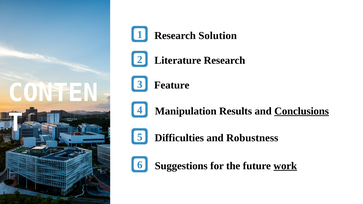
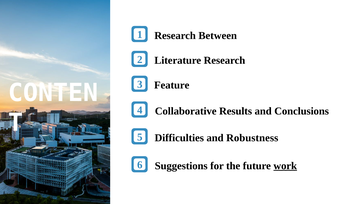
Solution: Solution -> Between
Manipulation: Manipulation -> Collaborative
Conclusions underline: present -> none
